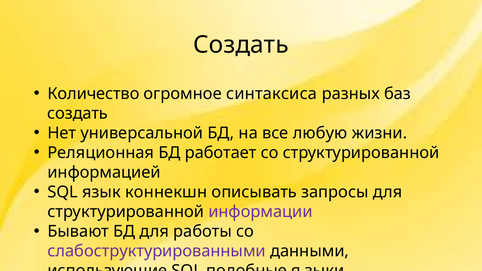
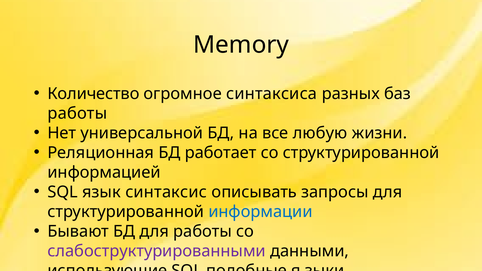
Создать at (241, 45): Создать -> Memory
создать at (78, 113): создать -> работы
коннекшн: коннекшн -> синтаксис
информации colour: purple -> blue
